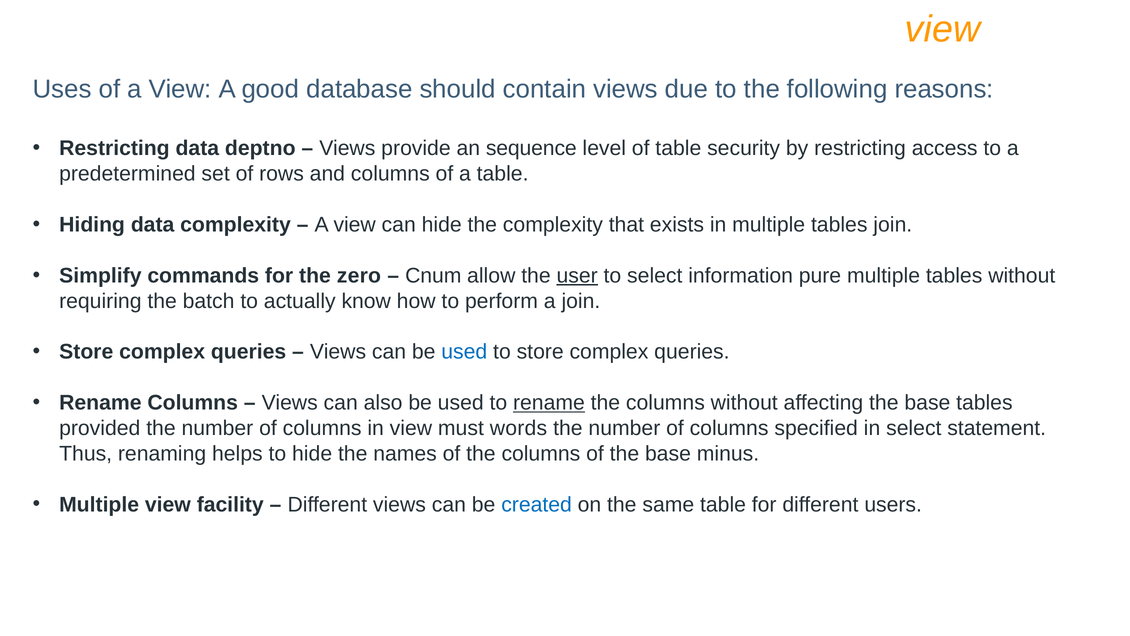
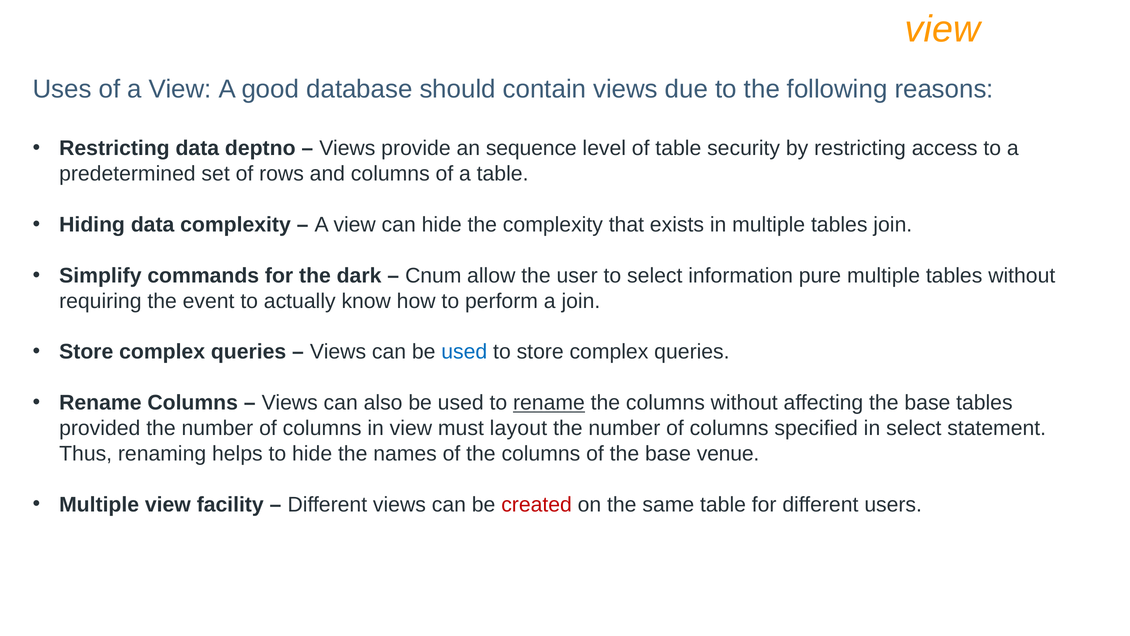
zero: zero -> dark
user underline: present -> none
batch: batch -> event
words: words -> layout
minus: minus -> venue
created colour: blue -> red
